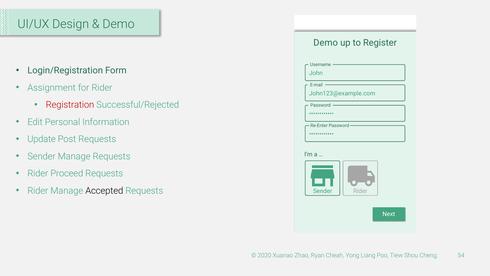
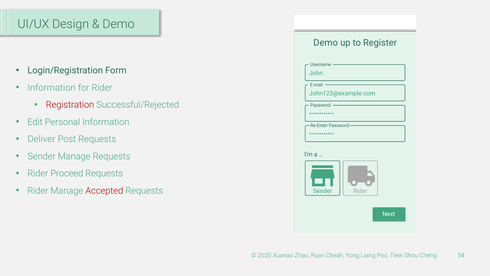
Assignment at (52, 88): Assignment -> Information
Update: Update -> Deliver
Accepted colour: black -> red
